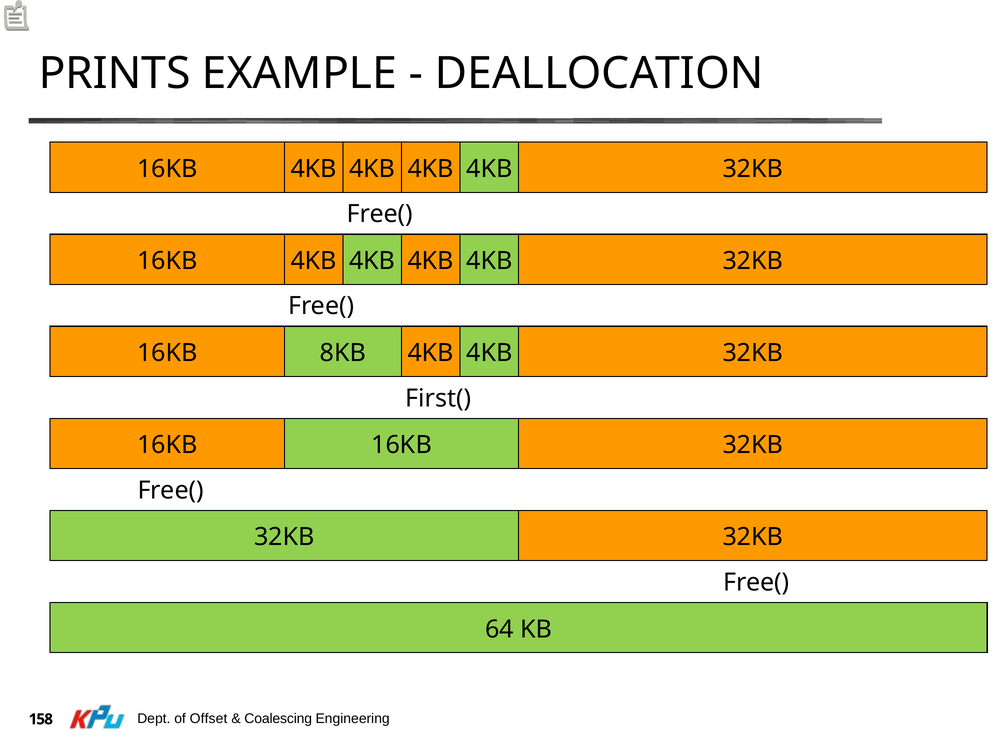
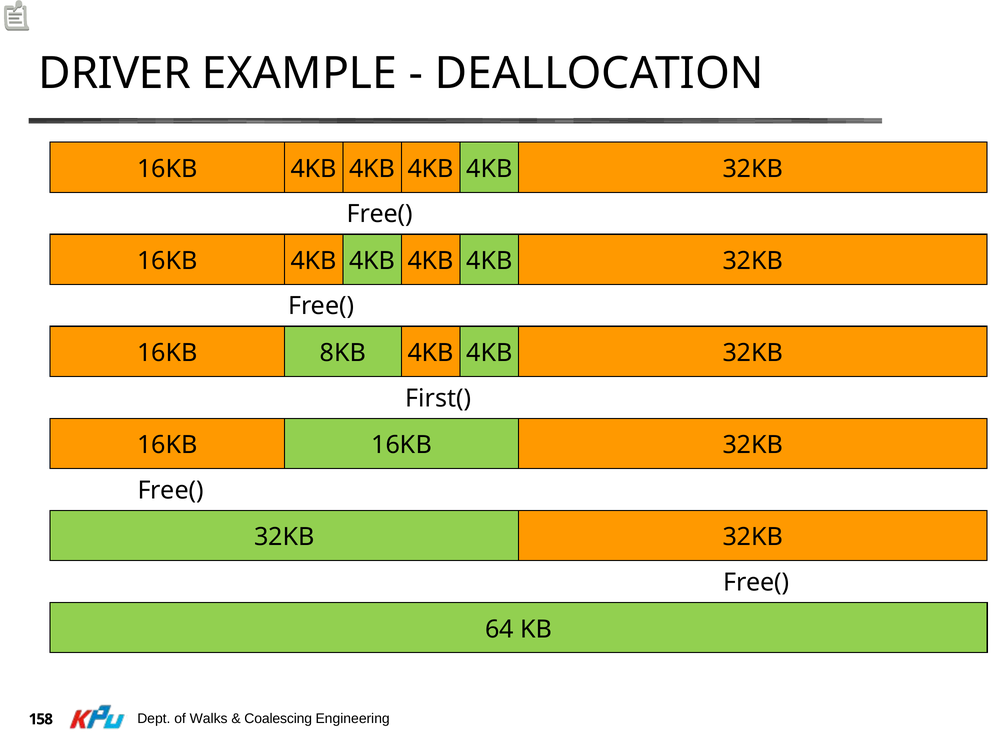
PRINTS: PRINTS -> DRIVER
Offset: Offset -> Walks
